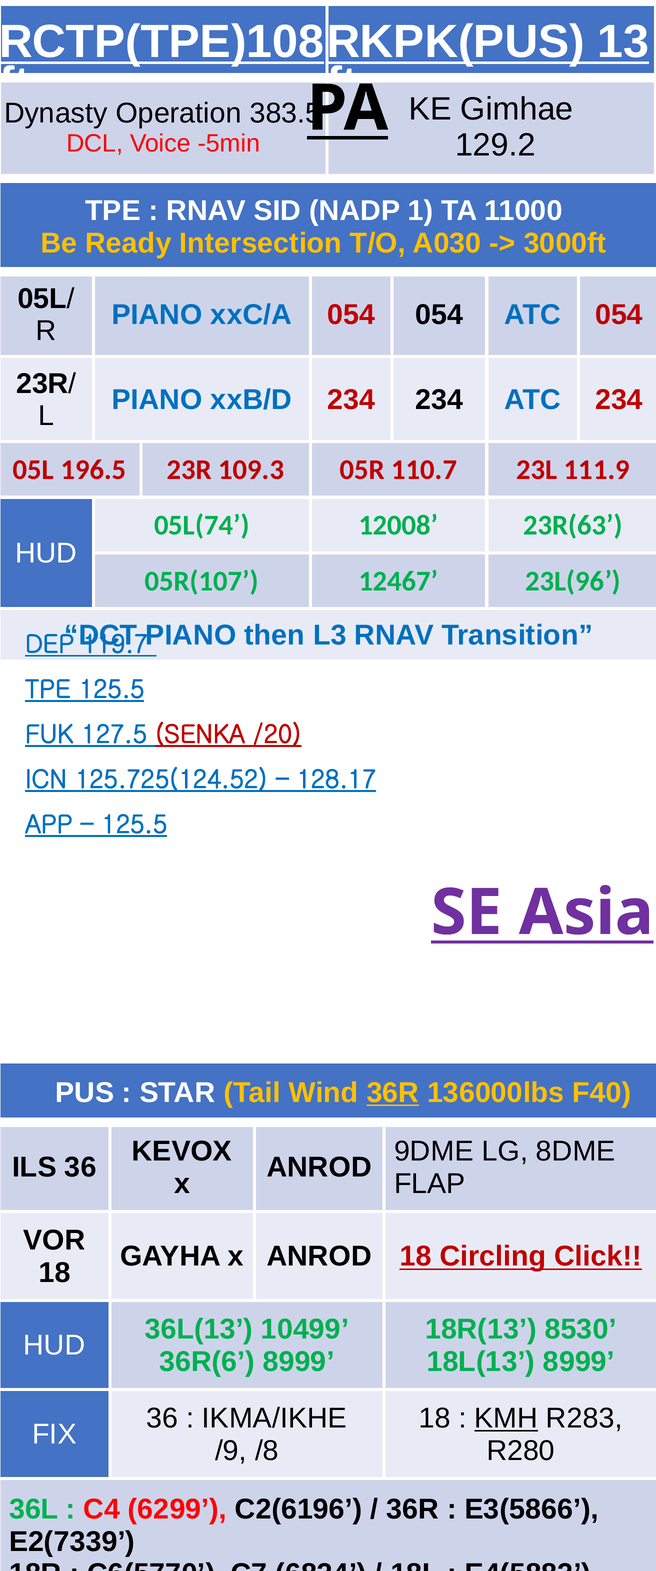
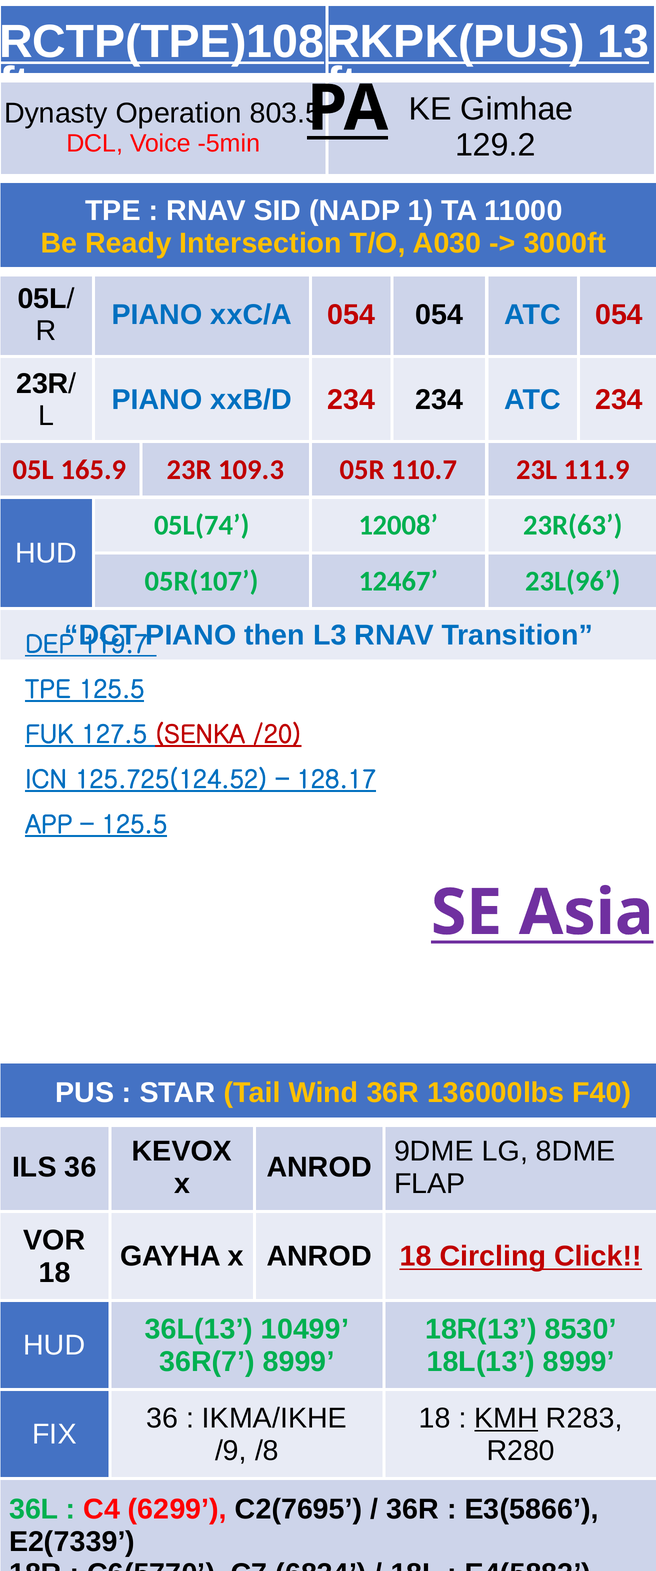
383.5: 383.5 -> 803.5
196.5: 196.5 -> 165.9
36R at (393, 1092) underline: present -> none
36R(6: 36R(6 -> 36R(7
C2(6196: C2(6196 -> C2(7695
